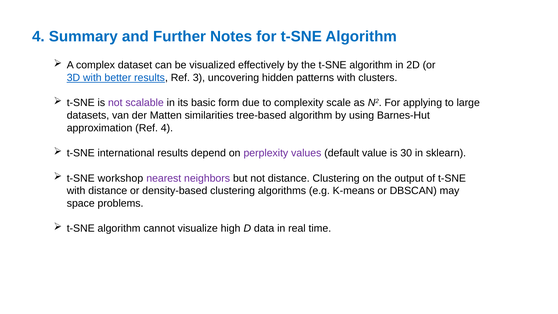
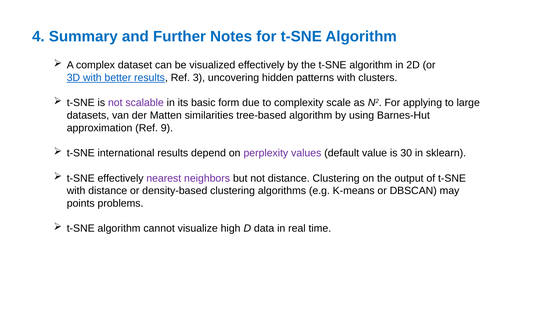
Ref 4: 4 -> 9
t-SNE workshop: workshop -> effectively
space: space -> points
